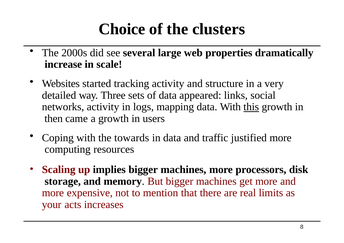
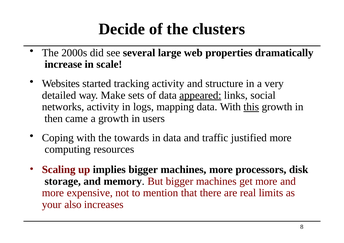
Choice: Choice -> Decide
Three: Three -> Make
appeared underline: none -> present
acts: acts -> also
